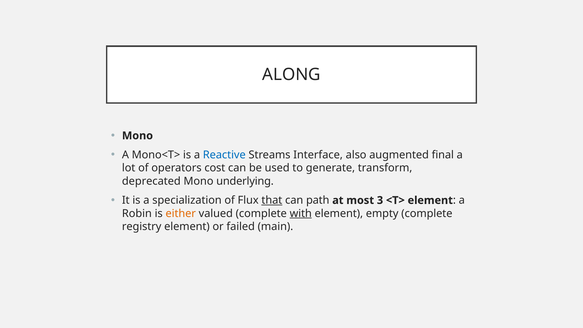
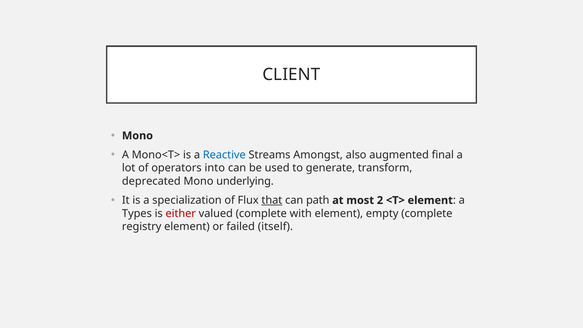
ALONG: ALONG -> CLIENT
Interface: Interface -> Amongst
cost: cost -> into
3: 3 -> 2
Robin: Robin -> Types
either colour: orange -> red
with underline: present -> none
main: main -> itself
